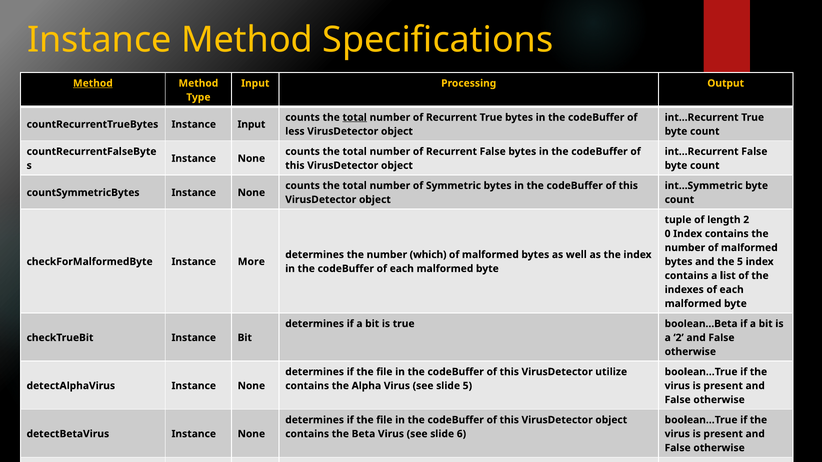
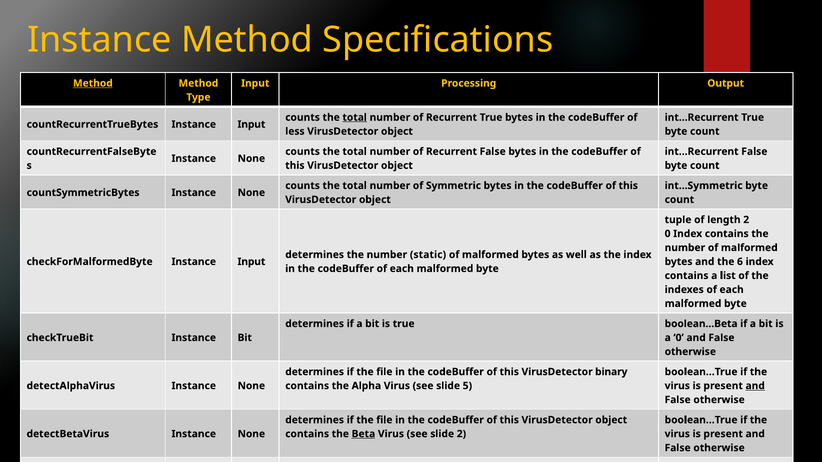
which: which -> static
checkForMalformedByte Instance More: More -> Input
the 5: 5 -> 6
a 2: 2 -> 0
utilize: utilize -> binary
and at (755, 386) underline: none -> present
Beta underline: none -> present
slide 6: 6 -> 2
